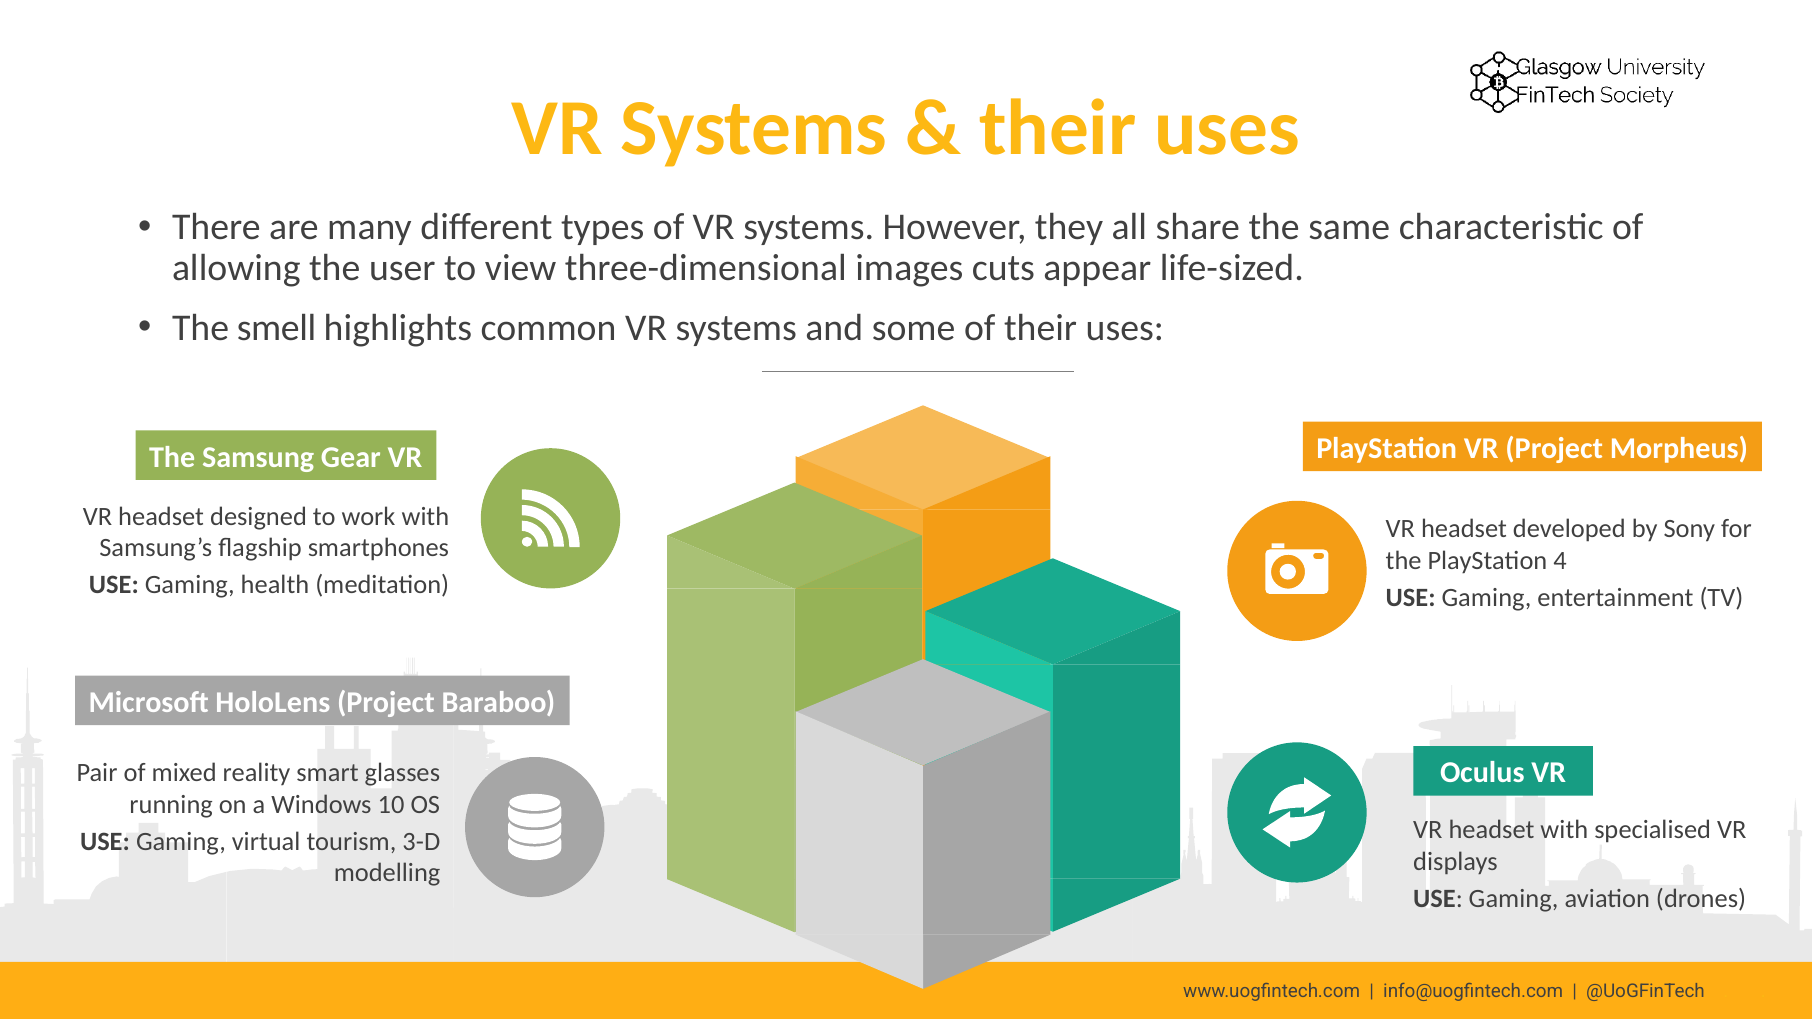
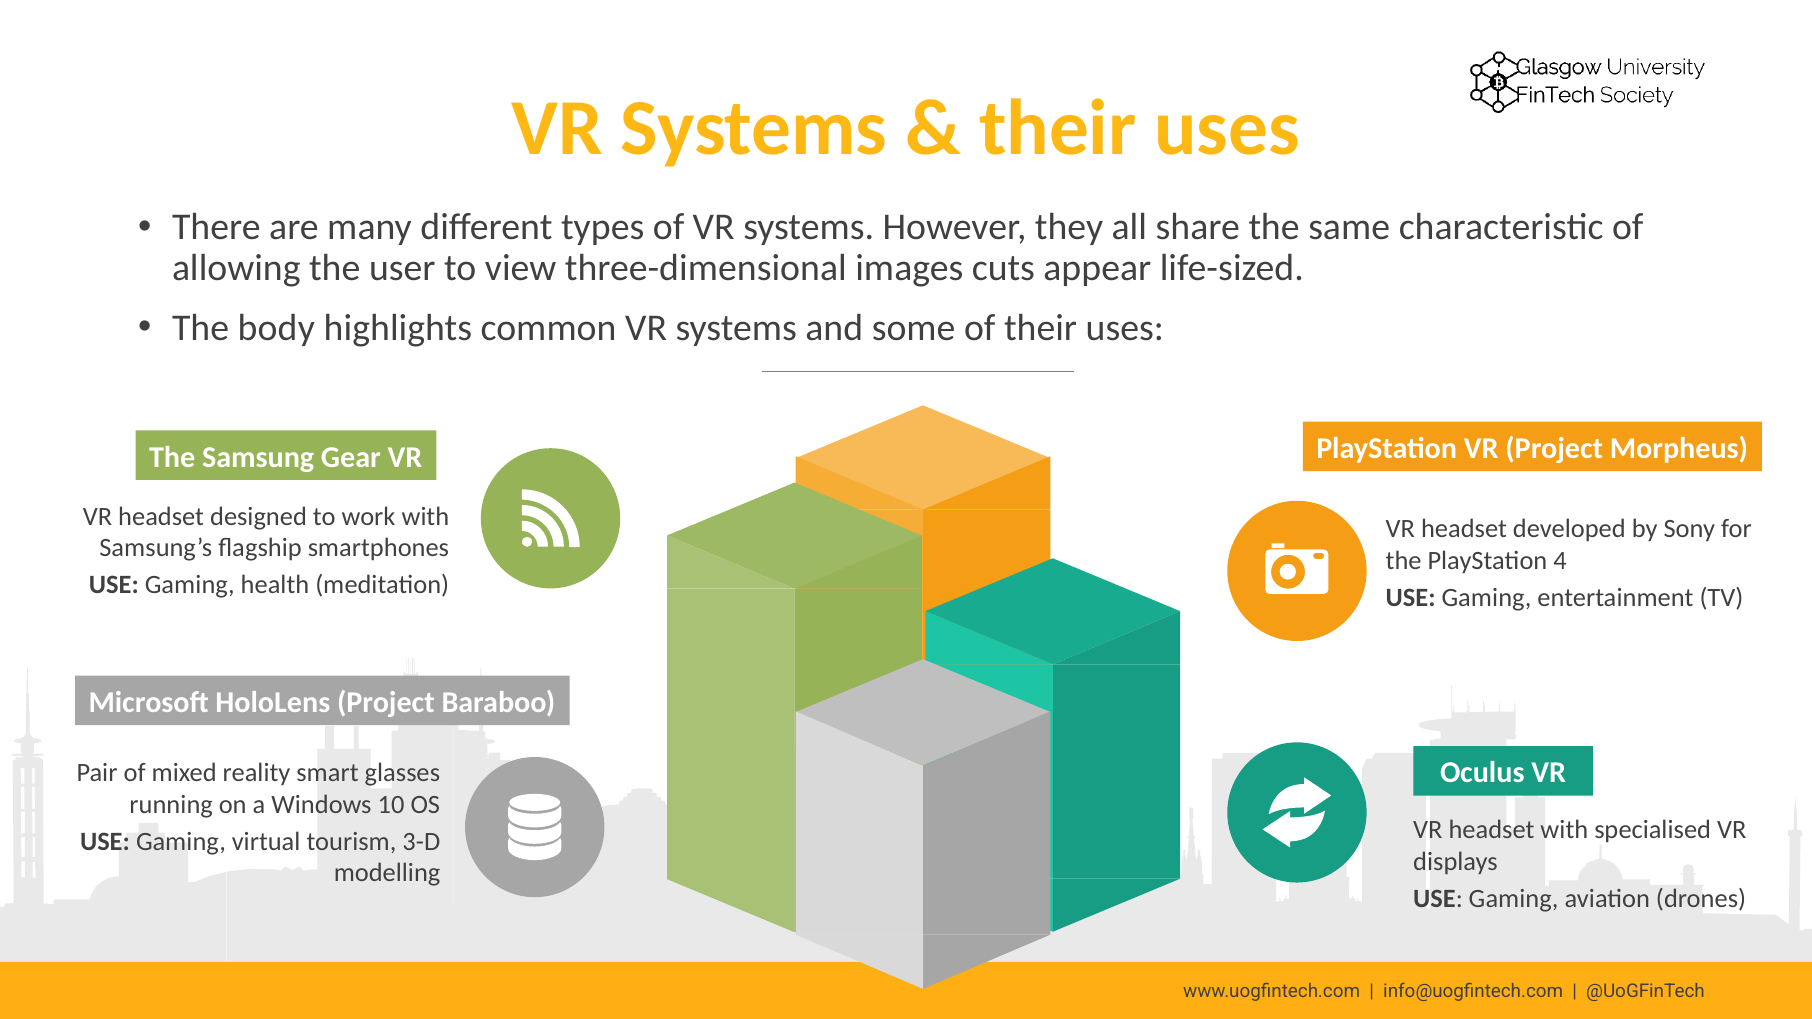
smell: smell -> body
